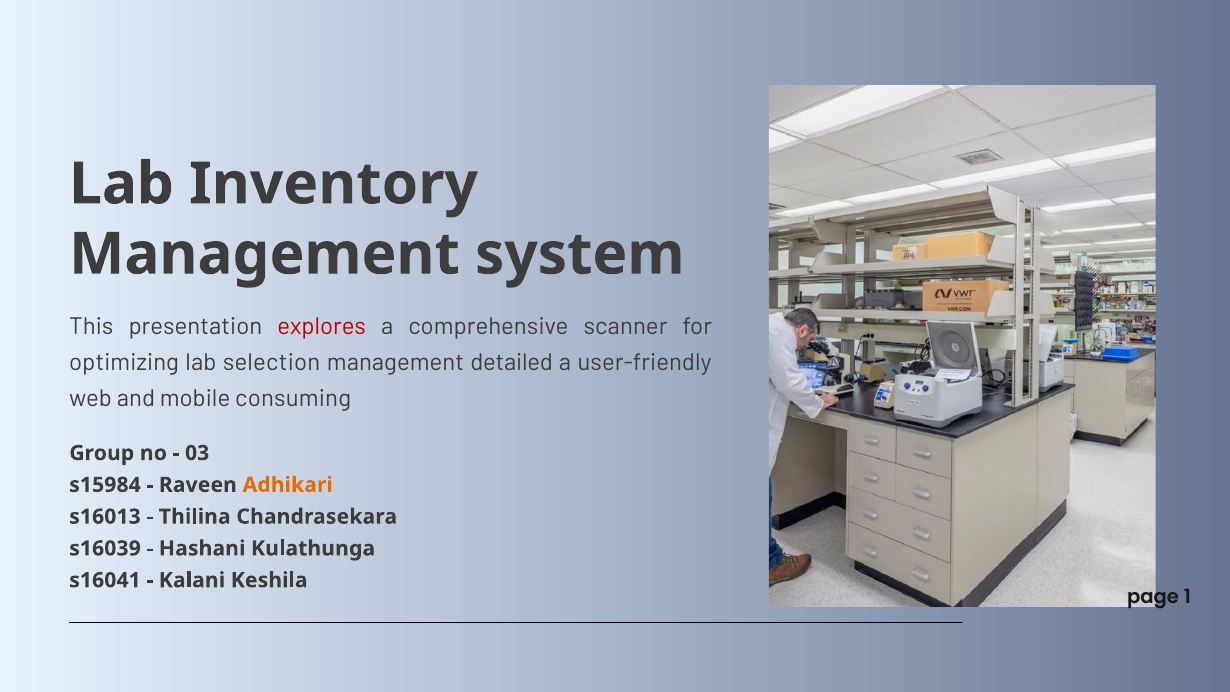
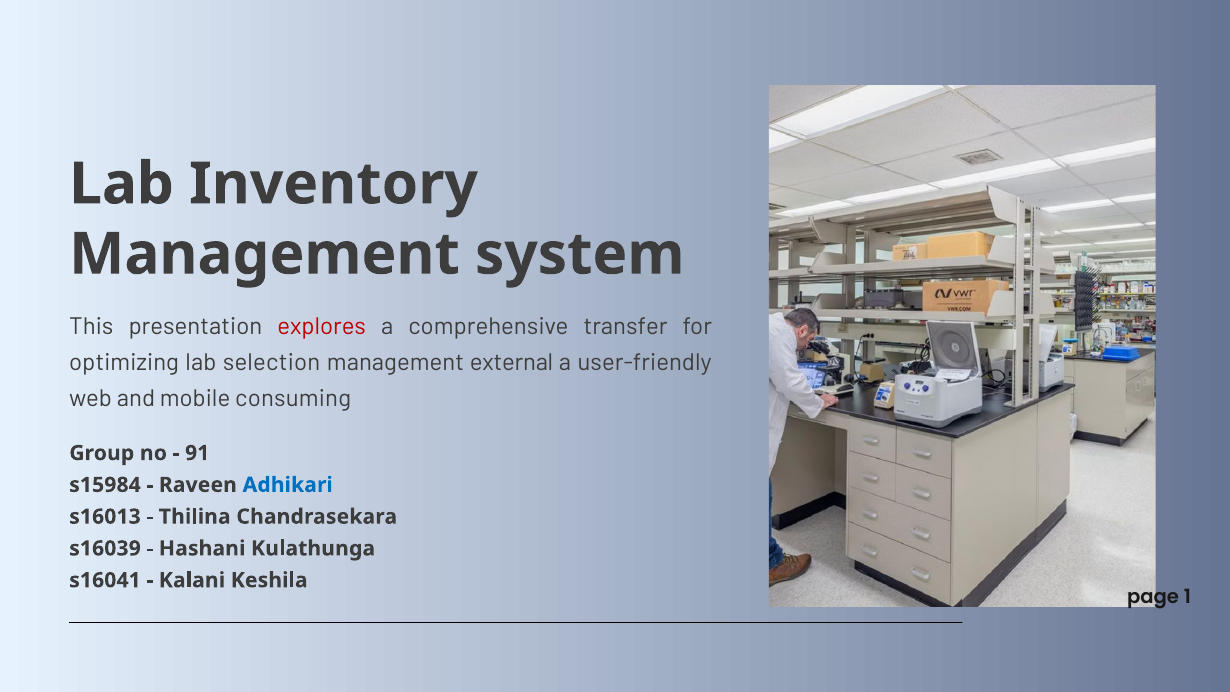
scanner: scanner -> transfer
detailed: detailed -> external
03: 03 -> 91
Adhikari colour: orange -> blue
